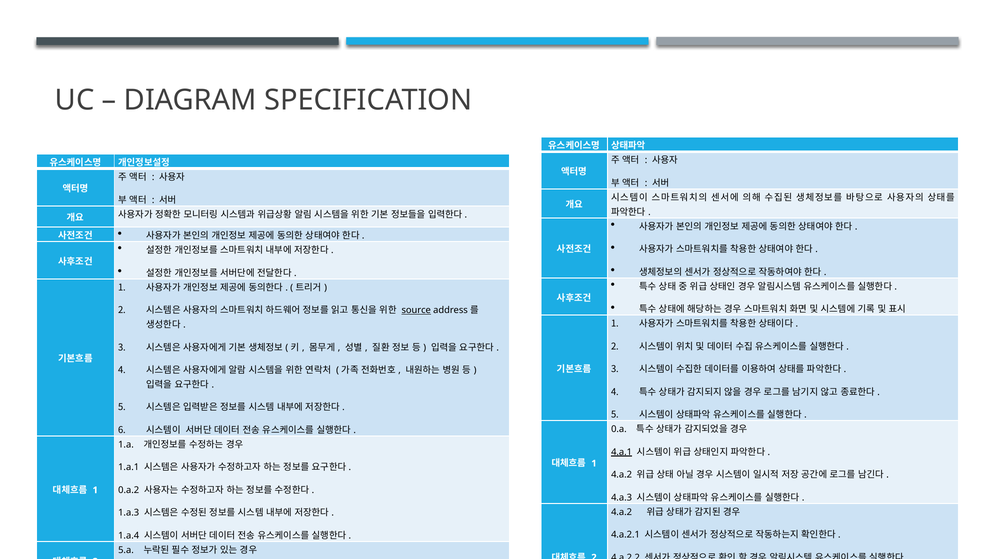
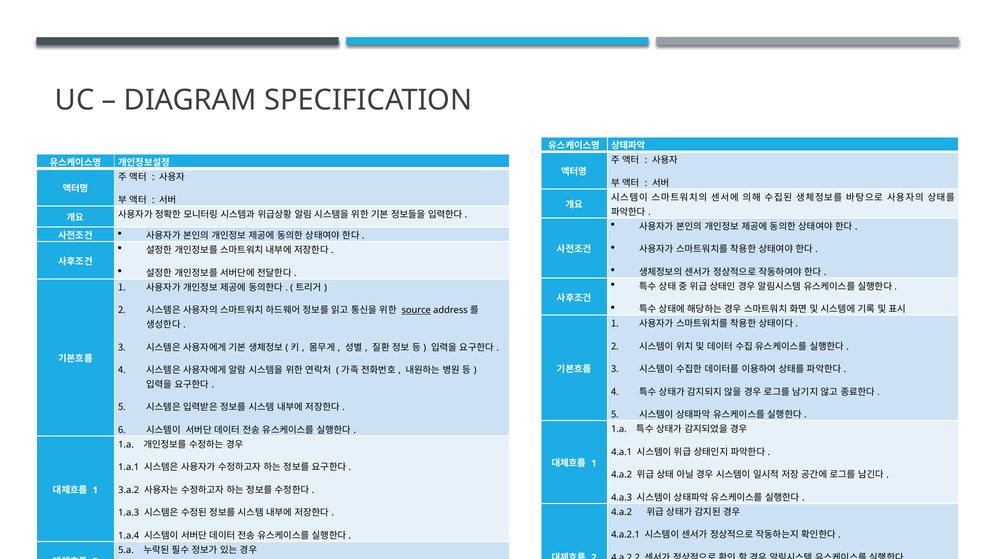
0.a at (619, 430): 0.a -> 1.a
4.a.1 underline: present -> none
0.a.2: 0.a.2 -> 3.a.2
